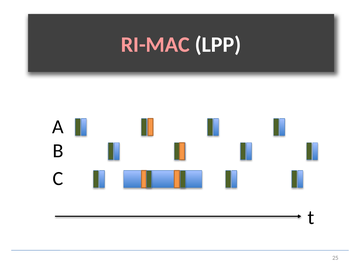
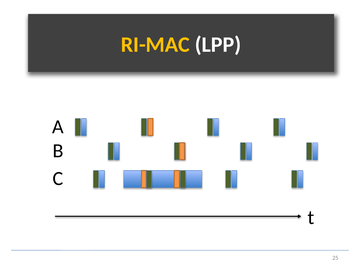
RI-MAC colour: pink -> yellow
